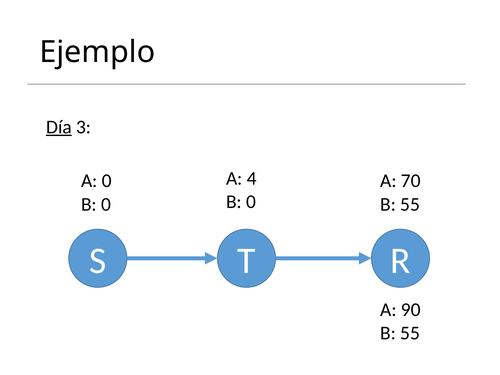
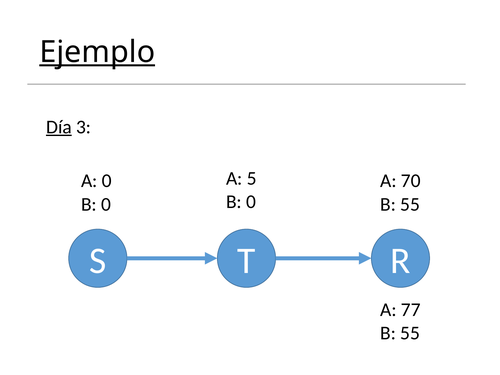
Ejemplo underline: none -> present
4: 4 -> 5
90: 90 -> 77
